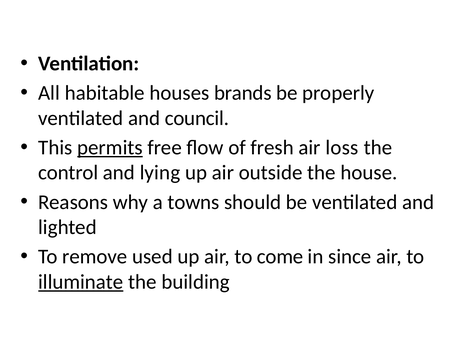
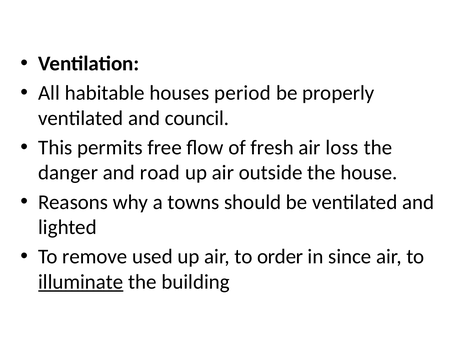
brands: brands -> period
permits underline: present -> none
control: control -> danger
lying: lying -> road
come: come -> order
